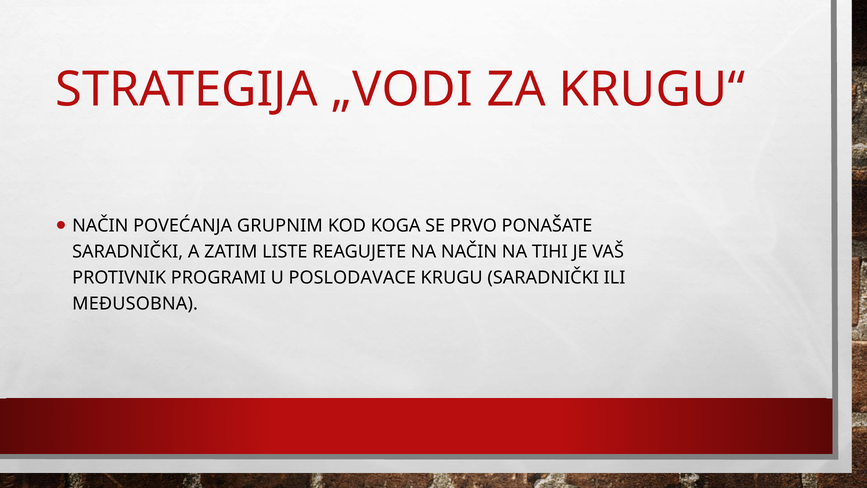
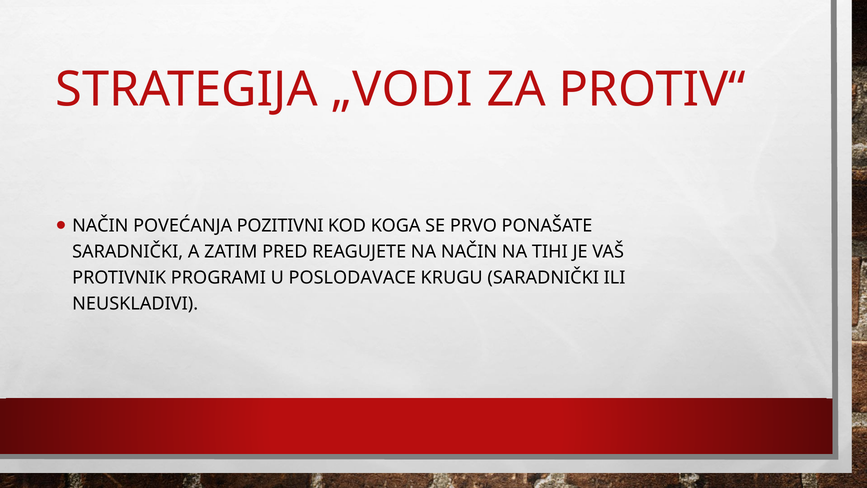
KRUGU“: KRUGU“ -> PROTIV“
GRUPNIM: GRUPNIM -> POZITIVNI
LISTE: LISTE -> PRED
MEĐUSOBNA: MEĐUSOBNA -> NEUSKLADIVI
